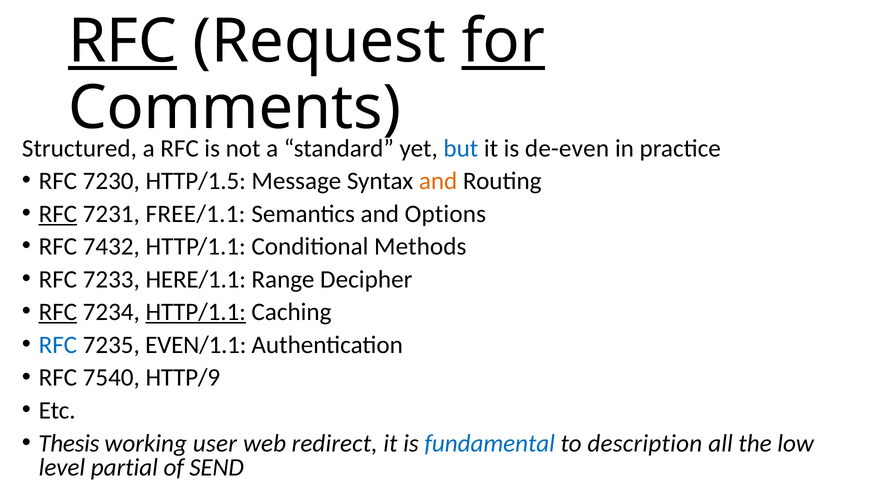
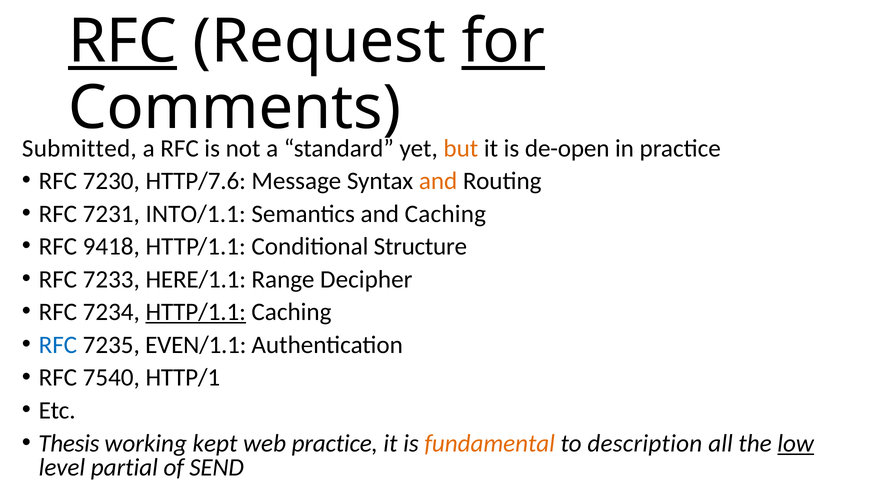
Structured: Structured -> Submitted
but colour: blue -> orange
de-even: de-even -> de-open
HTTP/1.5: HTTP/1.5 -> HTTP/7.6
RFC at (58, 214) underline: present -> none
FREE/1.1: FREE/1.1 -> INTO/1.1
and Options: Options -> Caching
7432: 7432 -> 9418
Methods: Methods -> Structure
RFC at (58, 312) underline: present -> none
HTTP/9: HTTP/9 -> HTTP/1
user: user -> kept
web redirect: redirect -> practice
fundamental colour: blue -> orange
low underline: none -> present
